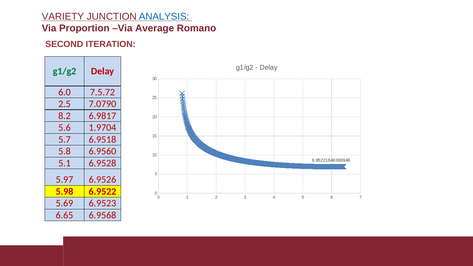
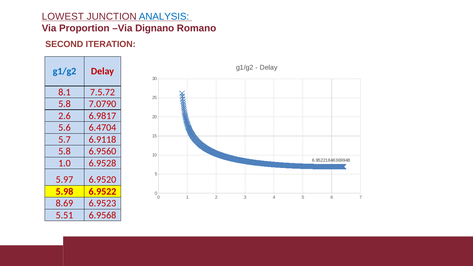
VARIETY: VARIETY -> LOWEST
Average: Average -> Dignano
g1/g2 at (65, 71) colour: green -> blue
6.0: 6.0 -> 8.1
2.5 at (64, 104): 2.5 -> 5.8
8.2: 8.2 -> 2.6
1.9704: 1.9704 -> 6.4704
6.9518: 6.9518 -> 6.9118
5.1: 5.1 -> 1.0
6.9526: 6.9526 -> 6.9520
5.69: 5.69 -> 8.69
6.65: 6.65 -> 5.51
